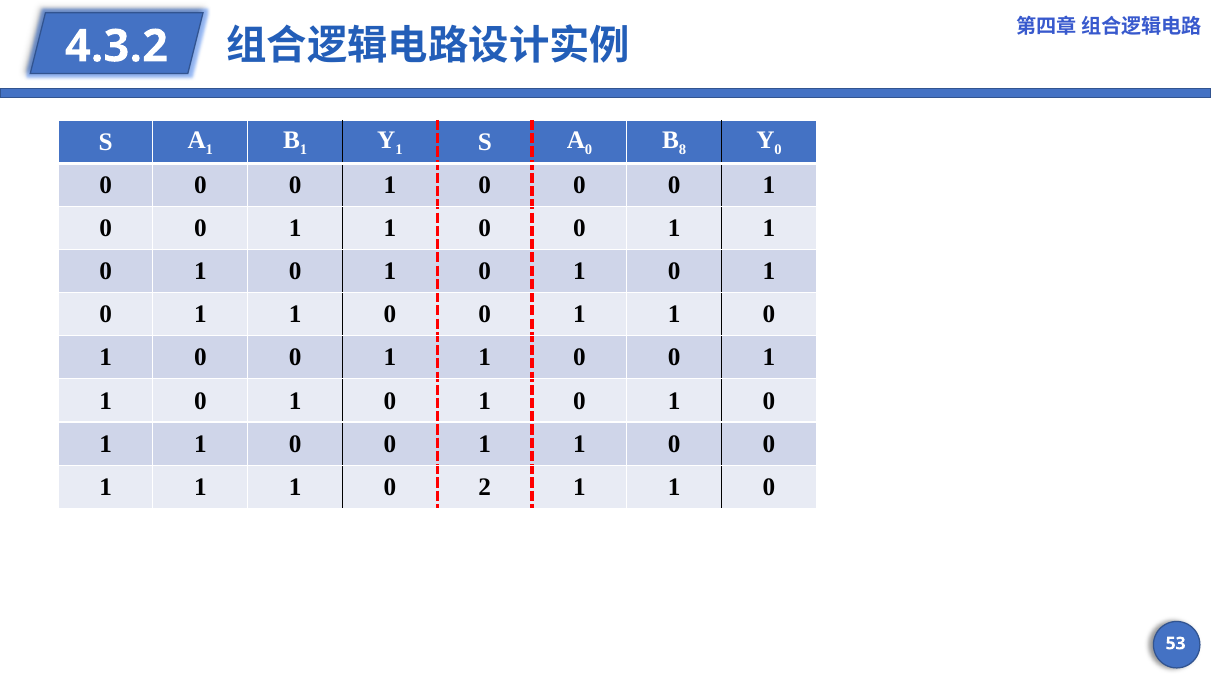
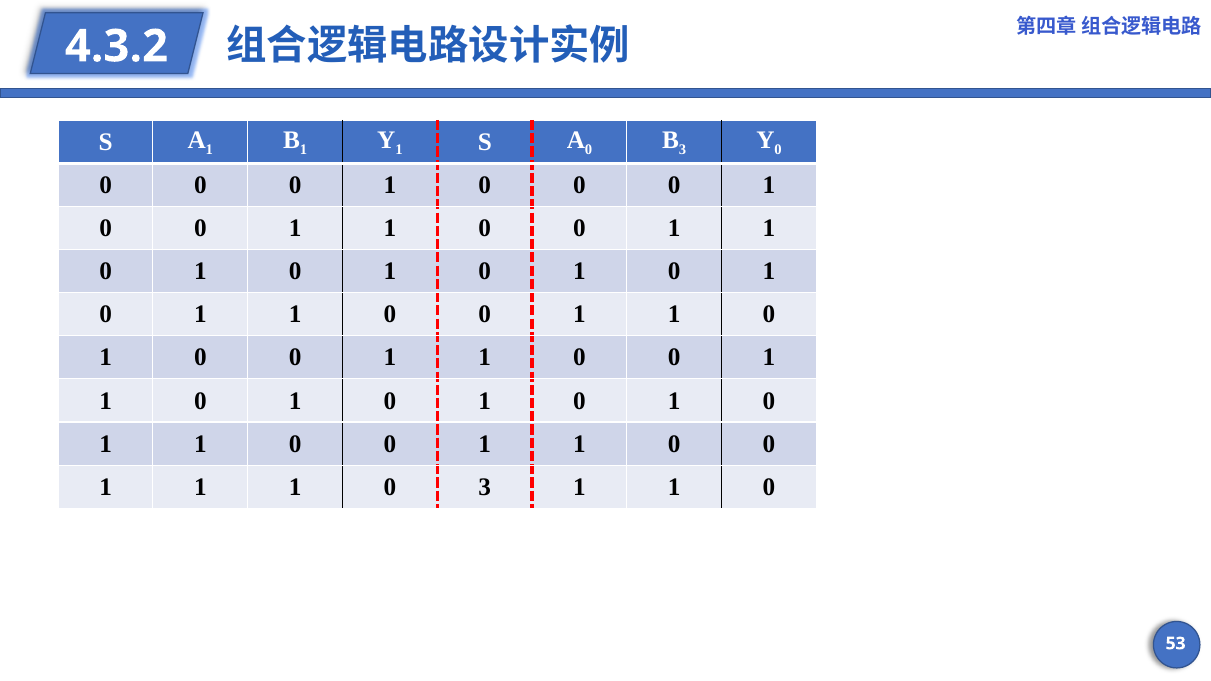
8 at (683, 150): 8 -> 3
0 2: 2 -> 3
